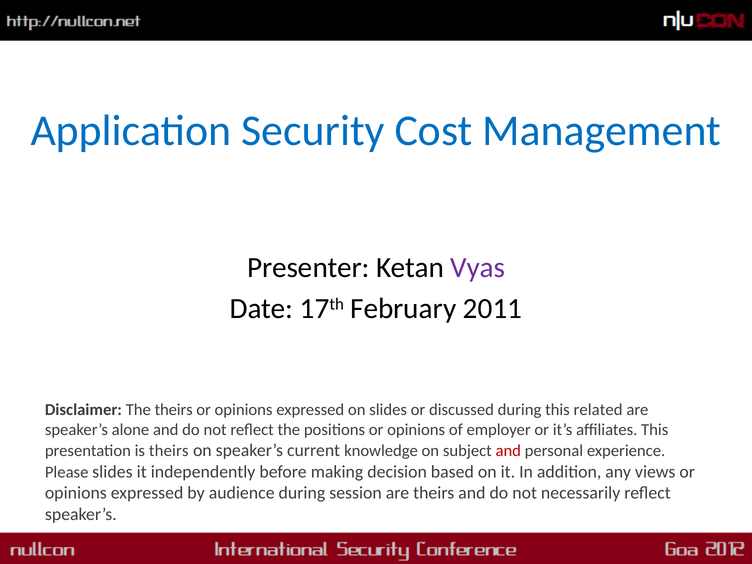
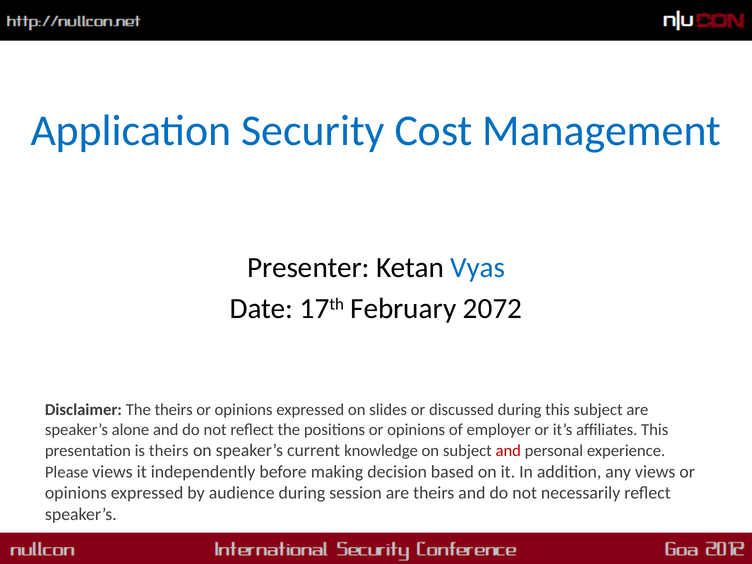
Vyas at (478, 268) colour: purple -> blue
2011: 2011 -> 2072
this related: related -> subject
Please slides: slides -> views
